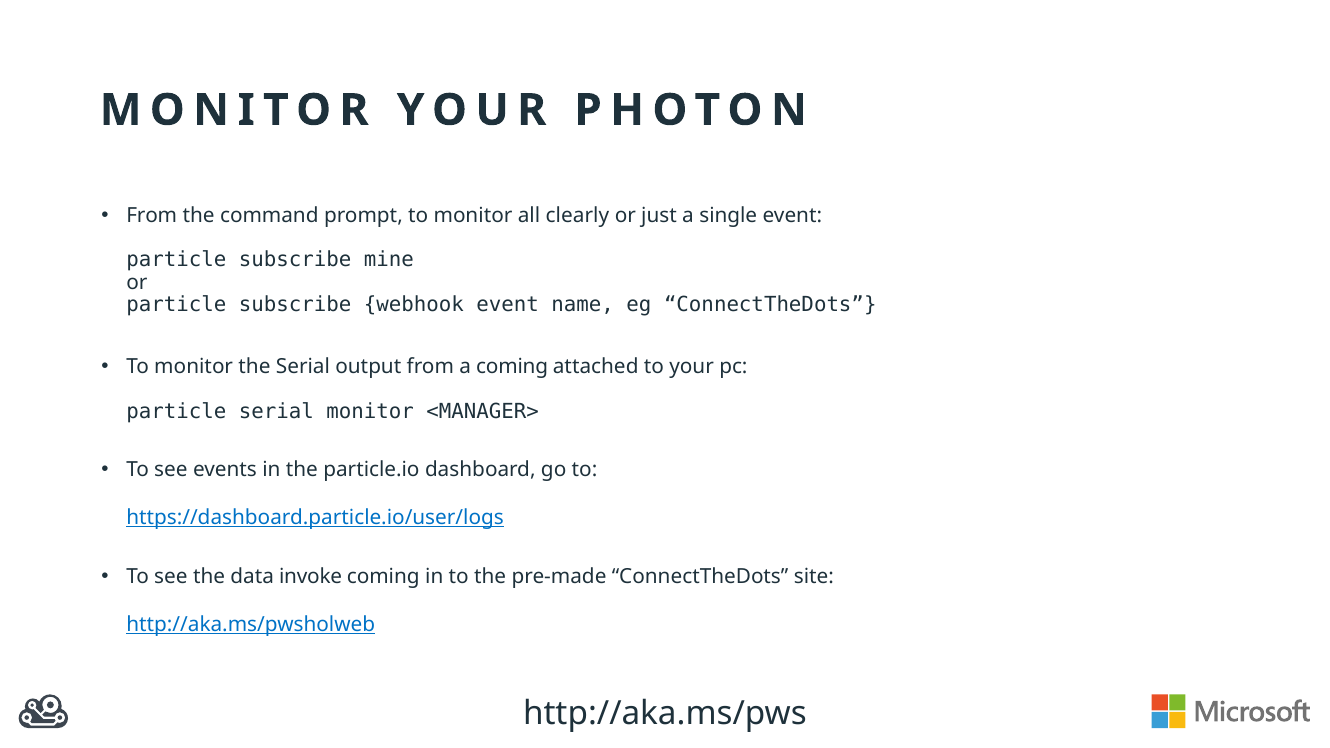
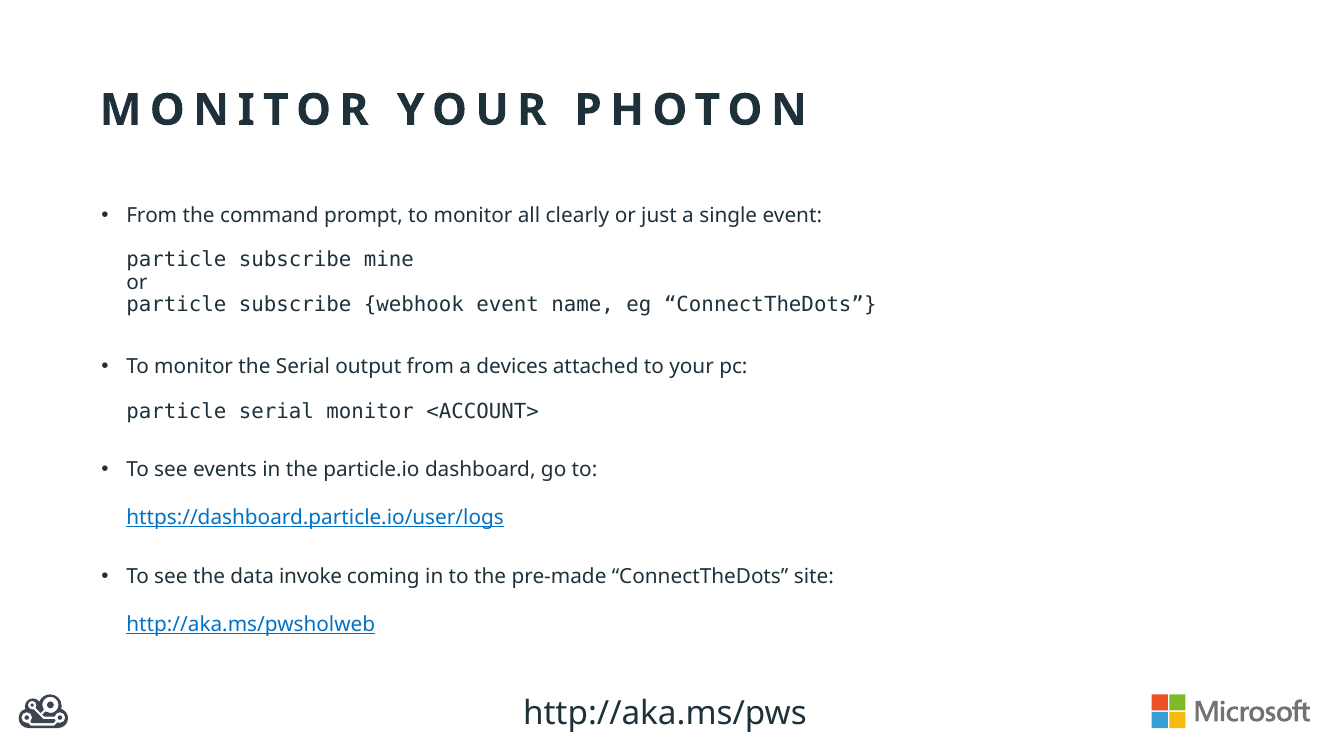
a coming: coming -> devices
<MANAGER>: <MANAGER> -> <ACCOUNT>
